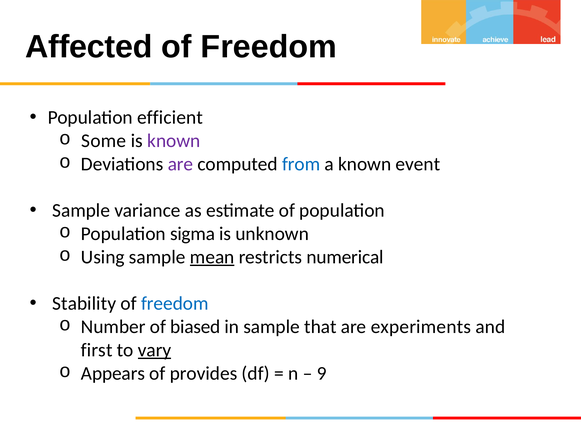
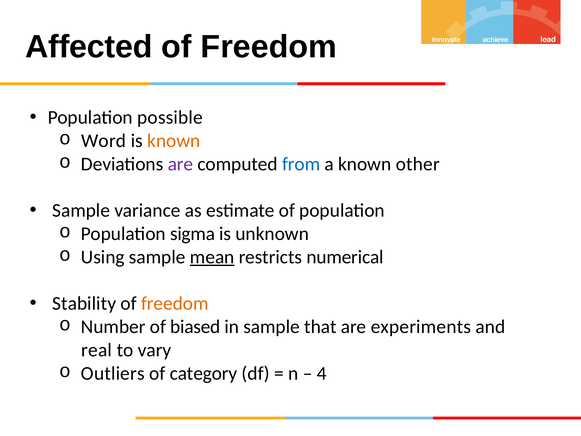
efficient: efficient -> possible
Some: Some -> Word
known at (174, 141) colour: purple -> orange
event: event -> other
freedom at (175, 303) colour: blue -> orange
first: first -> real
vary underline: present -> none
Appears: Appears -> Outliers
provides: provides -> category
9: 9 -> 4
